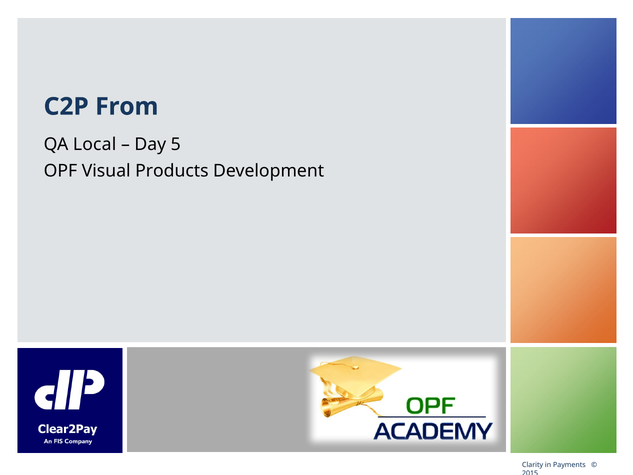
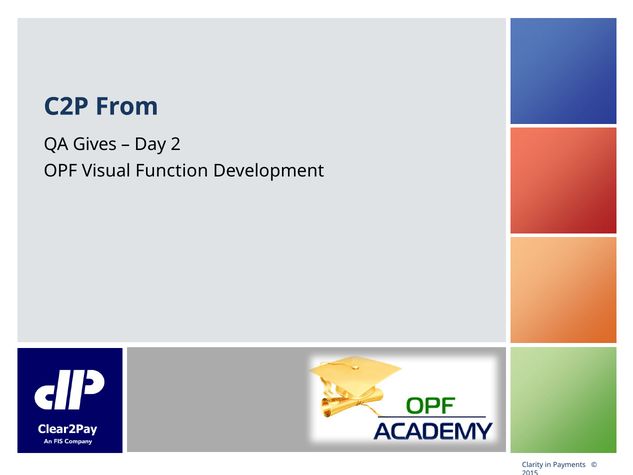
Local: Local -> Gives
5: 5 -> 2
Products: Products -> Function
